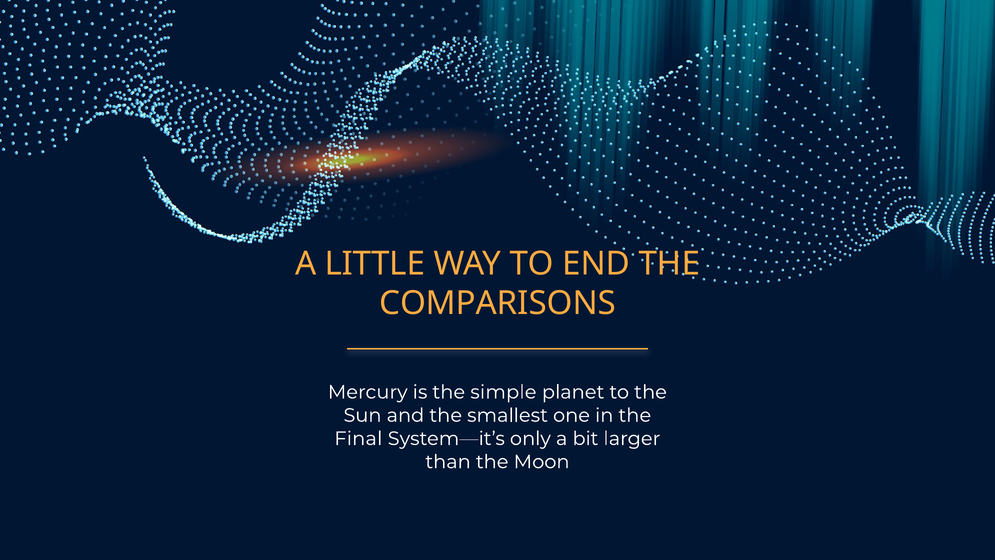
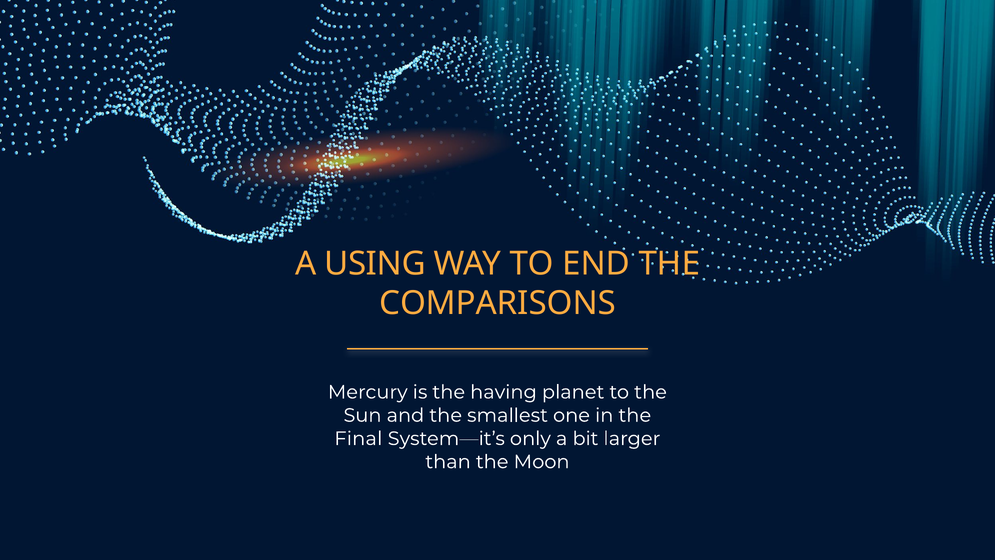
LITTLE: LITTLE -> USING
simple: simple -> having
